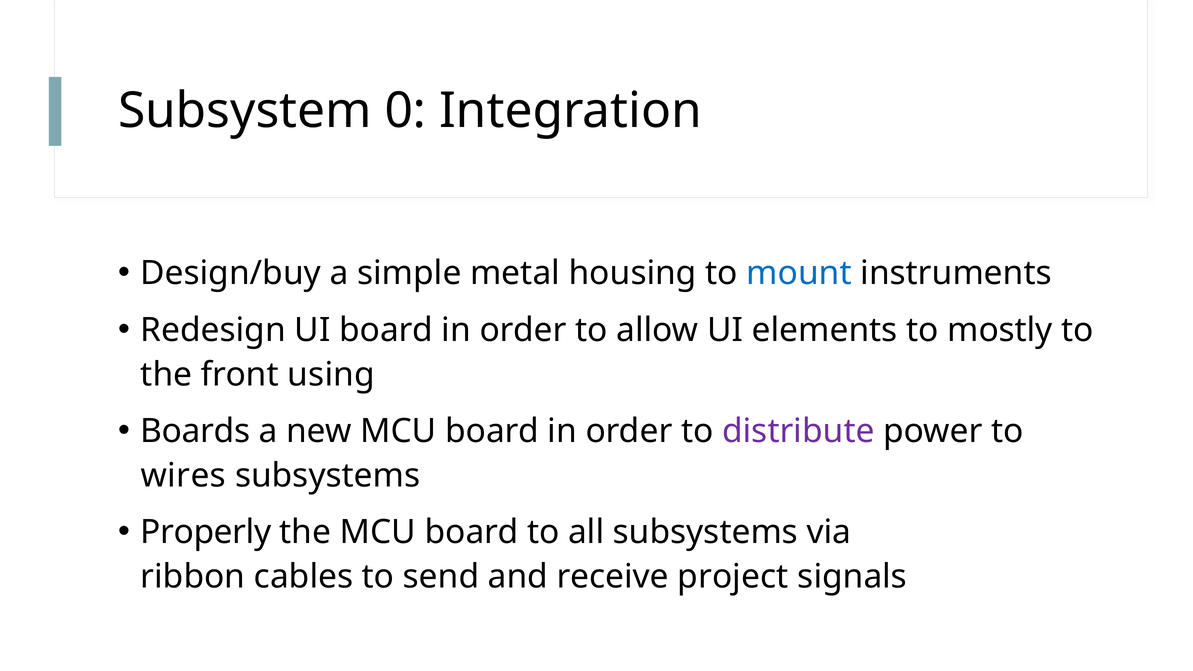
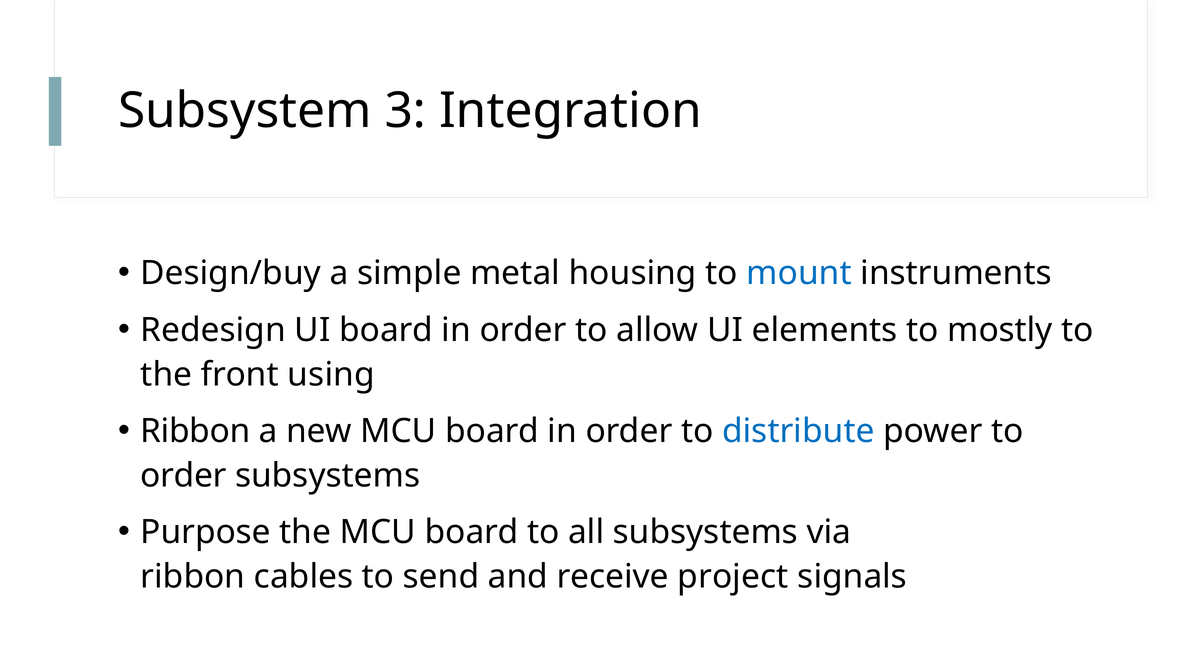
0: 0 -> 3
Boards at (195, 431): Boards -> Ribbon
distribute colour: purple -> blue
wires at (183, 476): wires -> order
Properly: Properly -> Purpose
